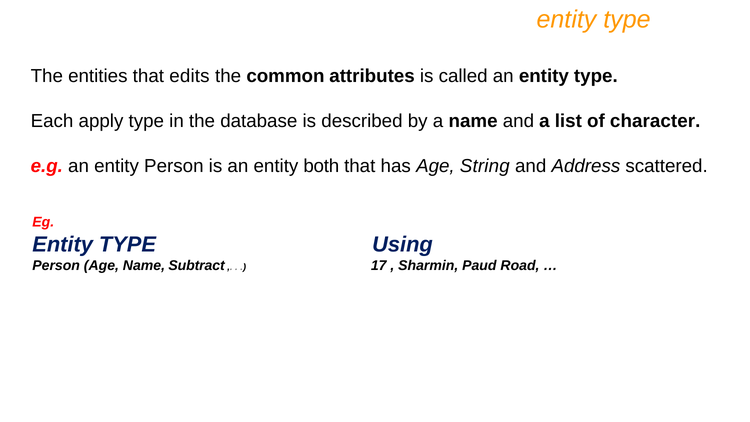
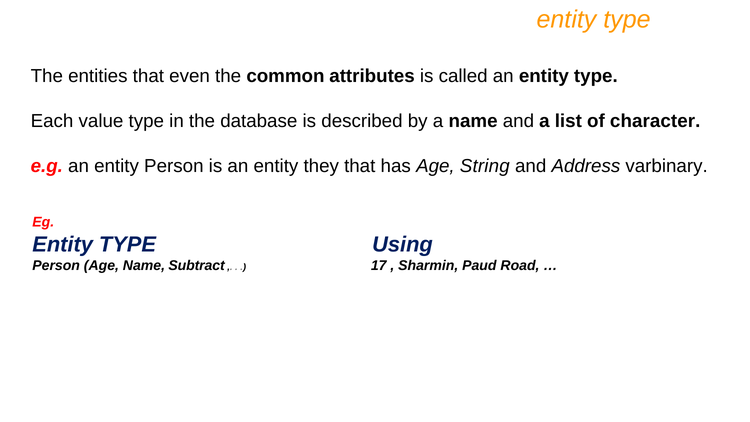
edits: edits -> even
apply: apply -> value
both: both -> they
scattered: scattered -> varbinary
